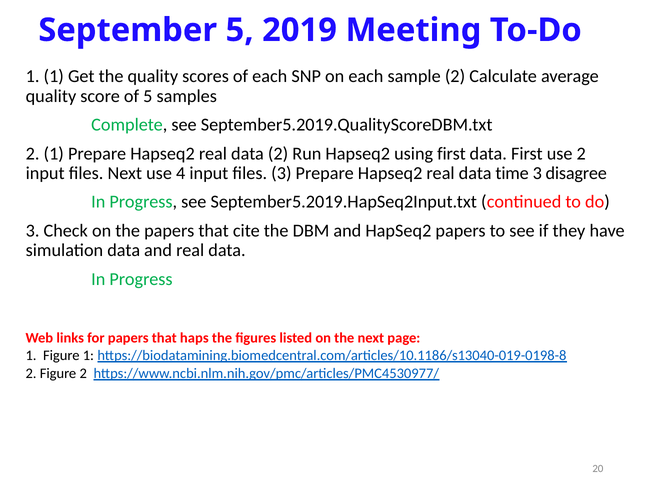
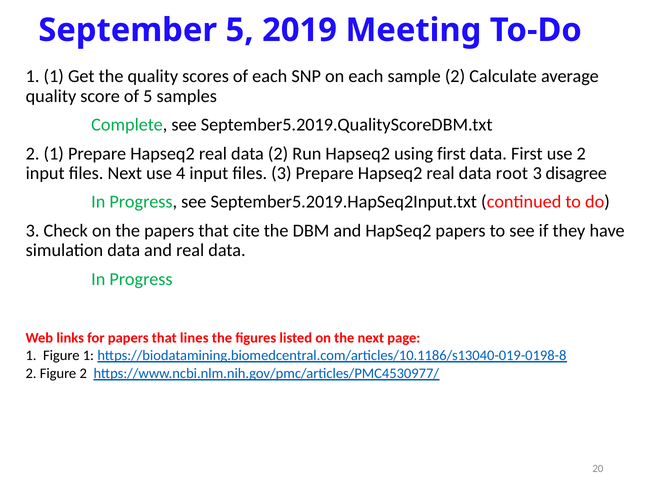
time: time -> root
haps: haps -> lines
